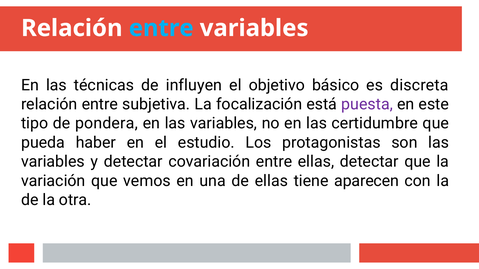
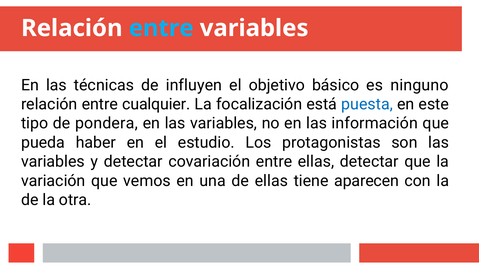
discreta: discreta -> ninguno
subjetiva: subjetiva -> cualquier
puesta colour: purple -> blue
certidumbre: certidumbre -> información
